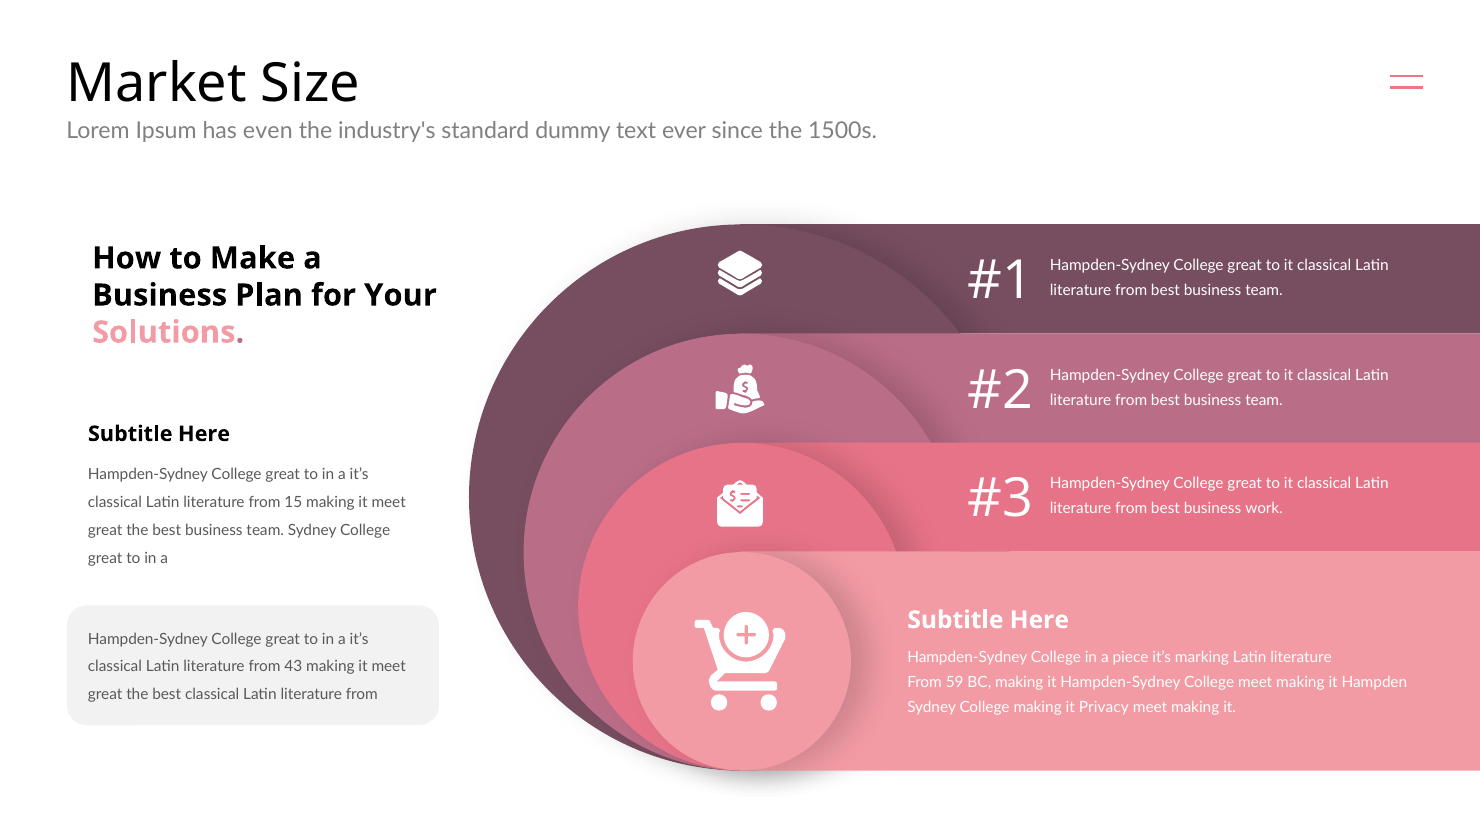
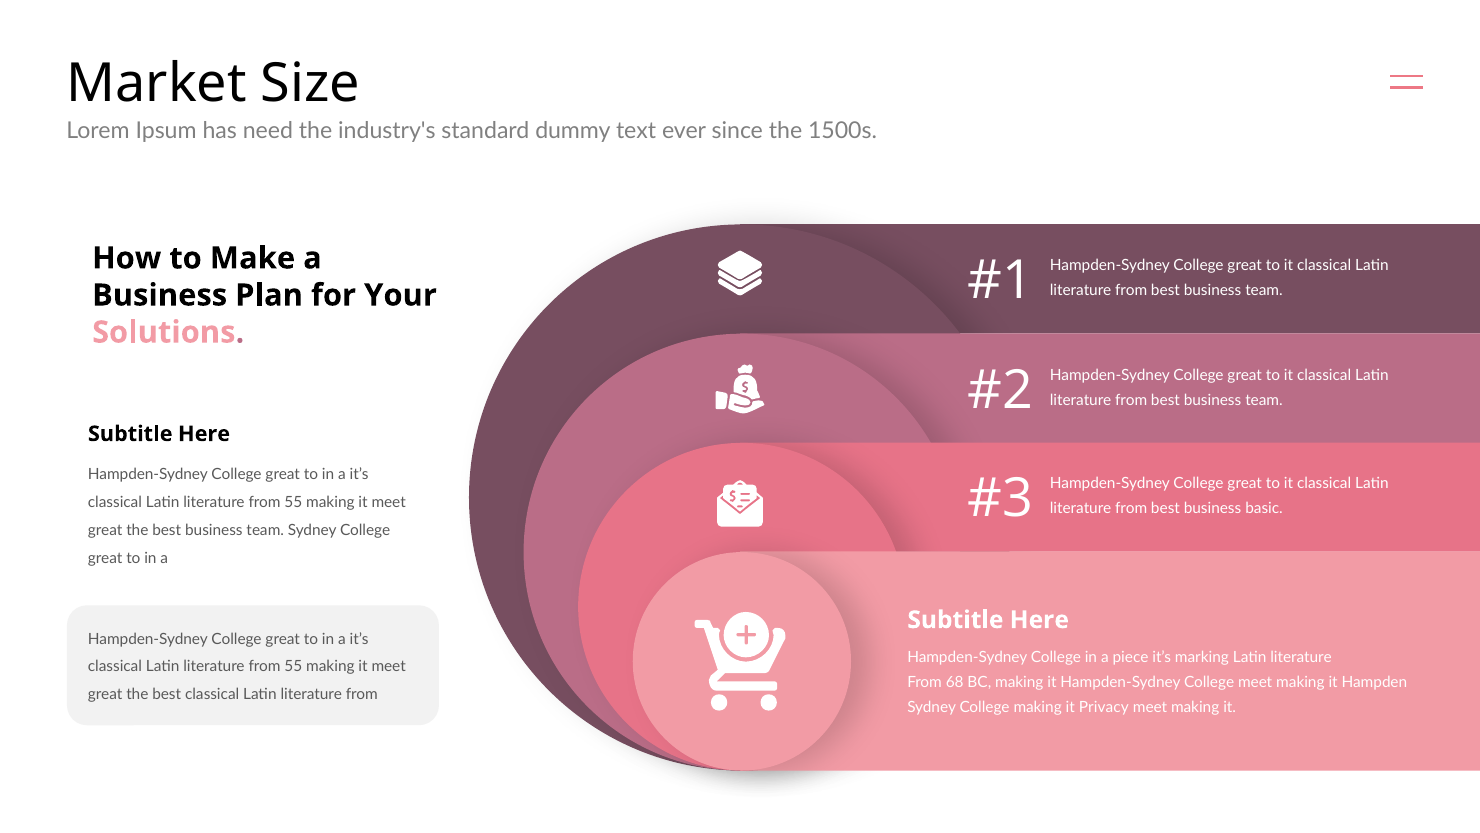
even: even -> need
15 at (293, 502): 15 -> 55
work: work -> basic
43 at (293, 666): 43 -> 55
59: 59 -> 68
